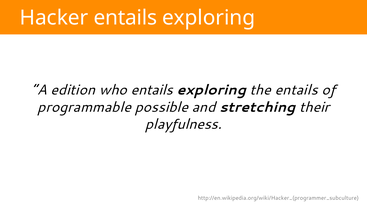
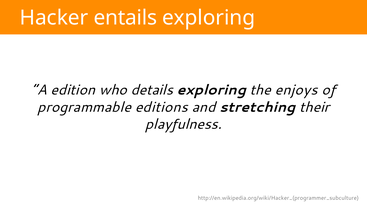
who entails: entails -> details
the entails: entails -> enjoys
possible: possible -> editions
